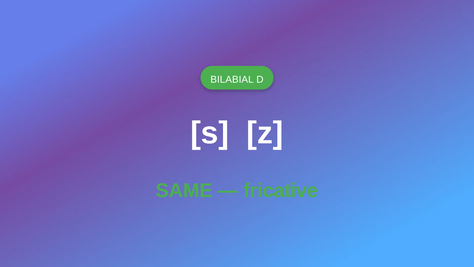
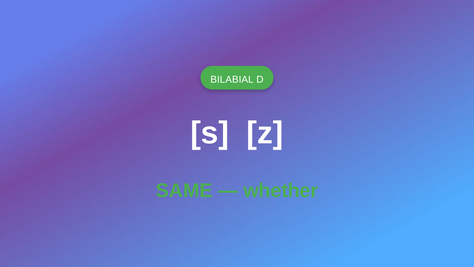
fricative: fricative -> whether
